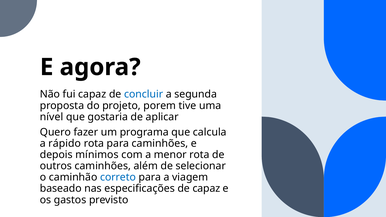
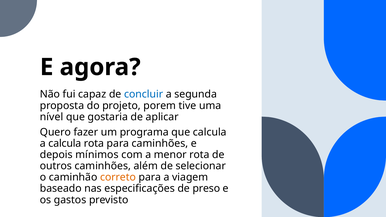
a rápido: rápido -> calcula
correto colour: blue -> orange
de capaz: capaz -> preso
